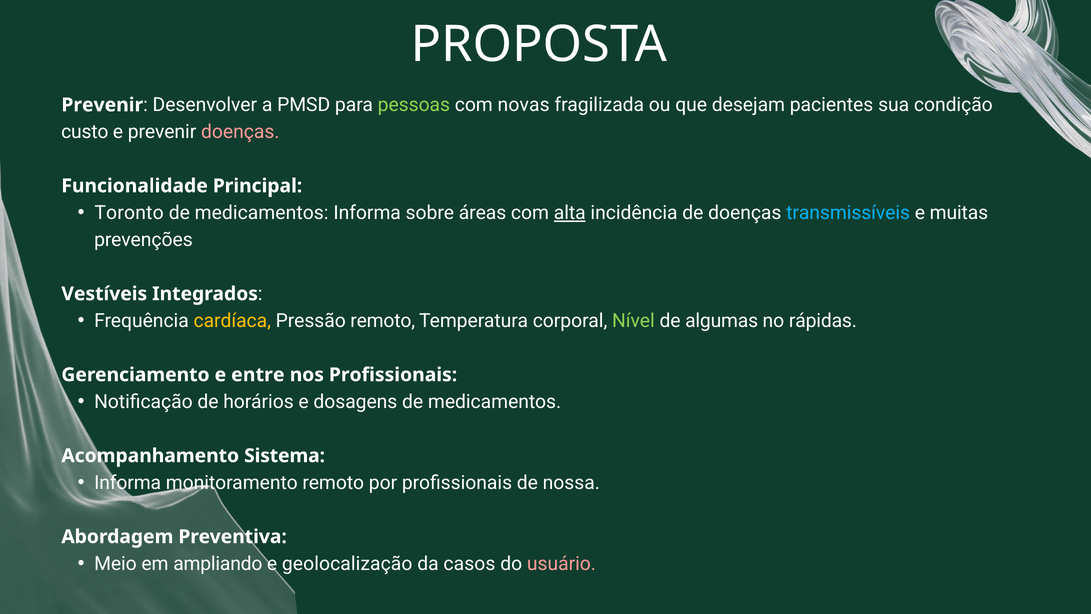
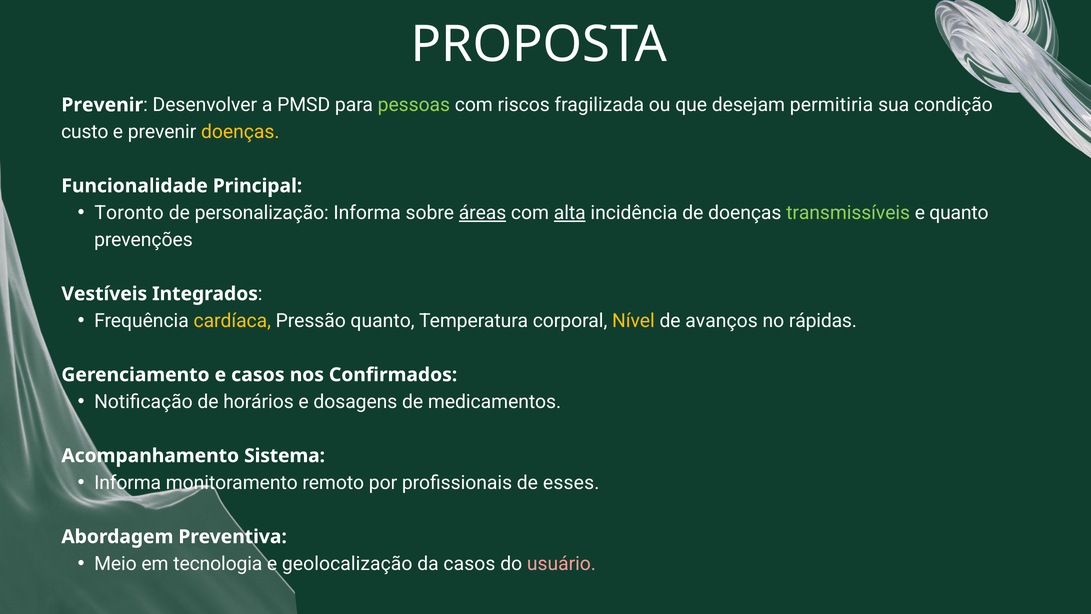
novas: novas -> riscos
pacientes: pacientes -> permitiria
doenças at (240, 132) colour: pink -> yellow
medicamentos at (262, 213): medicamentos -> personalização
áreas underline: none -> present
transmissíveis colour: light blue -> light green
e muitas: muitas -> quanto
Pressão remoto: remoto -> quanto
Nível colour: light green -> yellow
algumas: algumas -> avanços
e entre: entre -> casos
nos Profissionais: Profissionais -> Confirmados
nossa: nossa -> esses
ampliando: ampliando -> tecnologia
